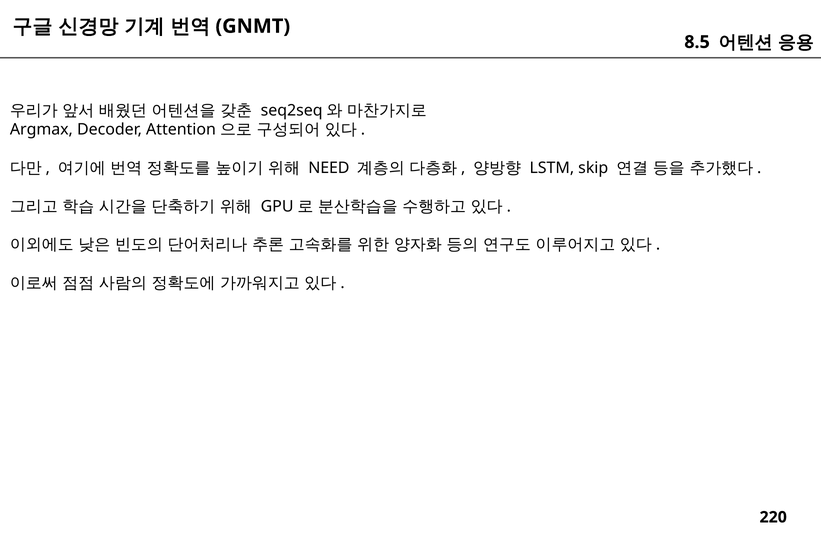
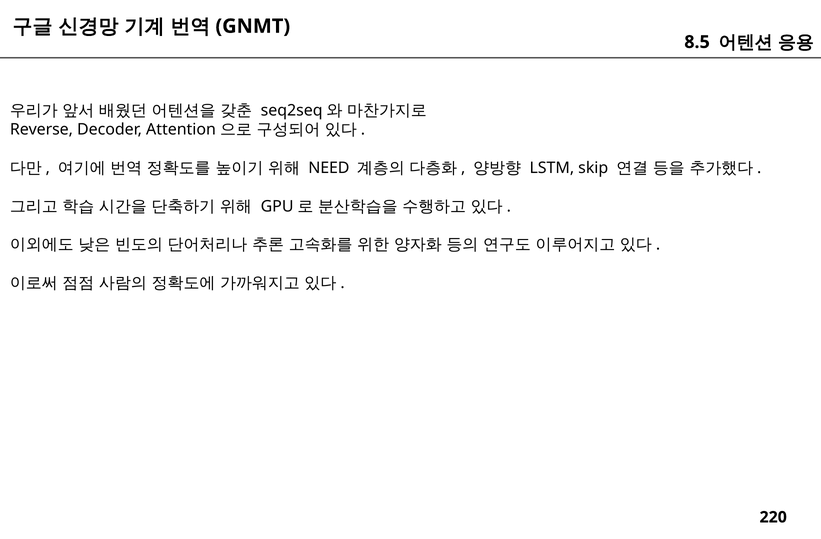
Argmax: Argmax -> Reverse
